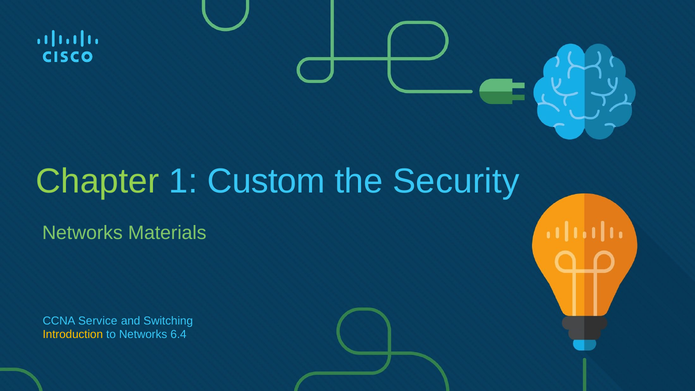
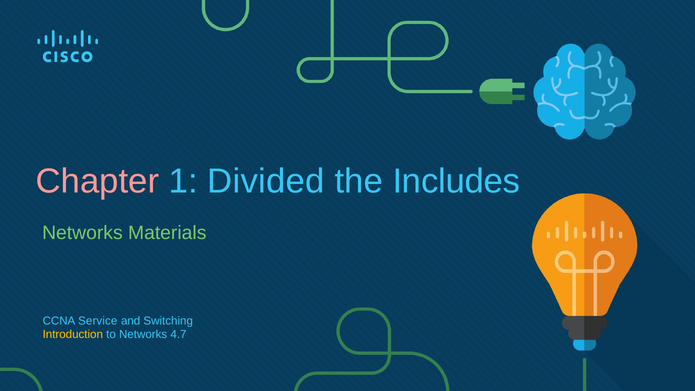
Chapter colour: light green -> pink
Custom: Custom -> Divided
Security: Security -> Includes
6.4: 6.4 -> 4.7
